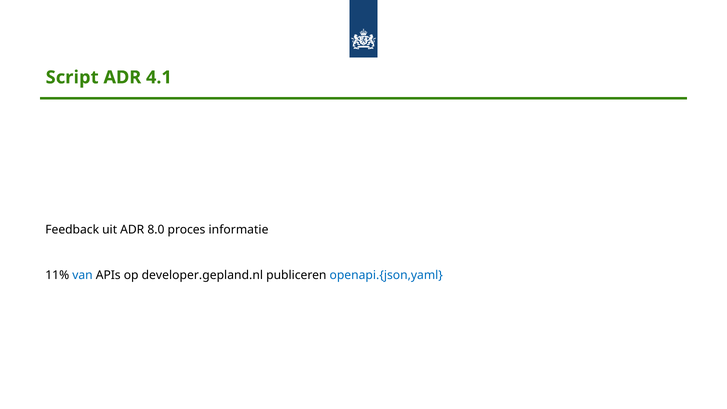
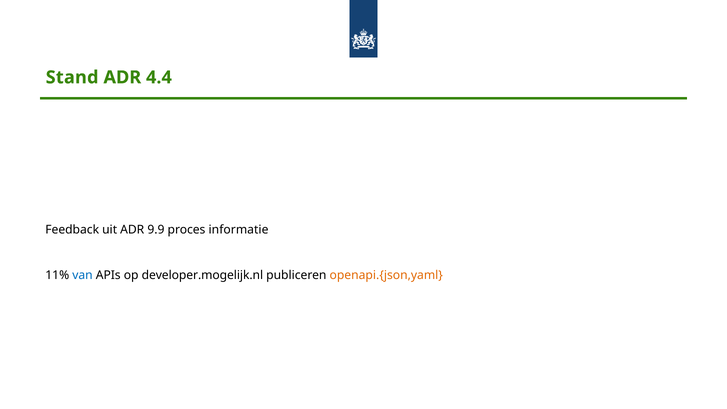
Script: Script -> Stand
4.1: 4.1 -> 4.4
8.0: 8.0 -> 9.9
developer.gepland.nl: developer.gepland.nl -> developer.mogelijk.nl
openapi.{json,yaml colour: blue -> orange
